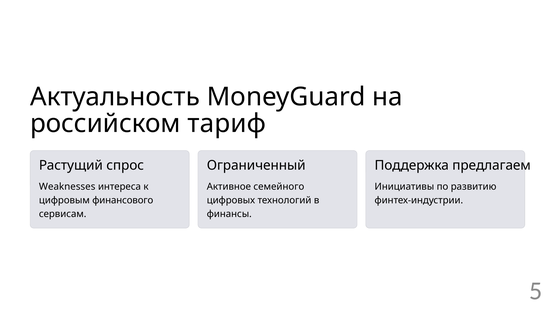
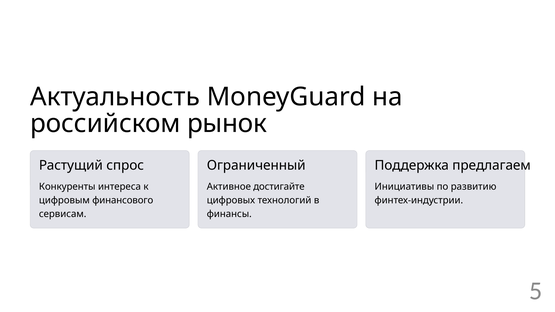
тариф: тариф -> рынок
Weaknesses: Weaknesses -> Конкуренты
семейного: семейного -> достигайте
